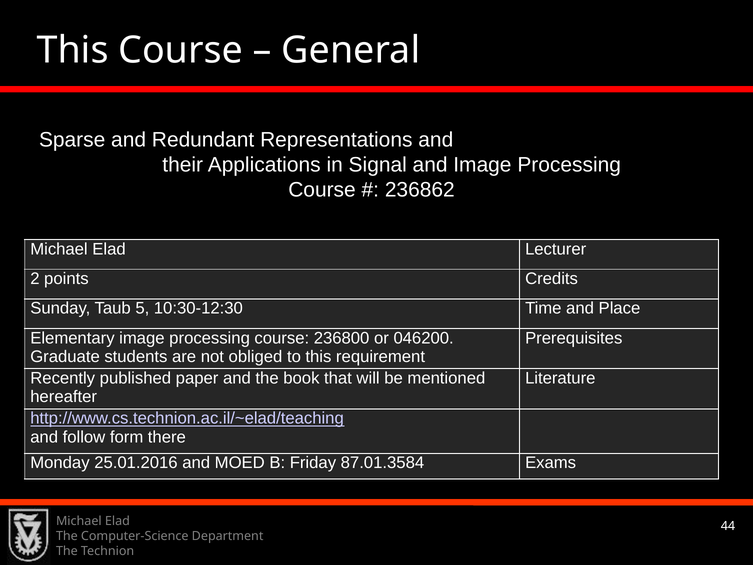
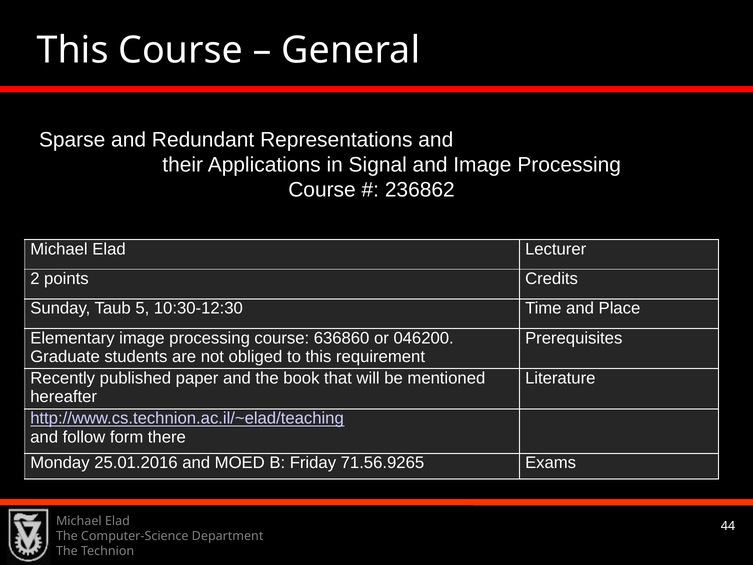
236800: 236800 -> 636860
87.01.3584: 87.01.3584 -> 71.56.9265
